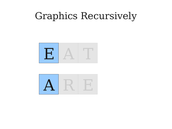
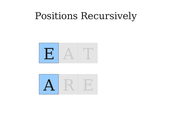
Graphics: Graphics -> Positions
